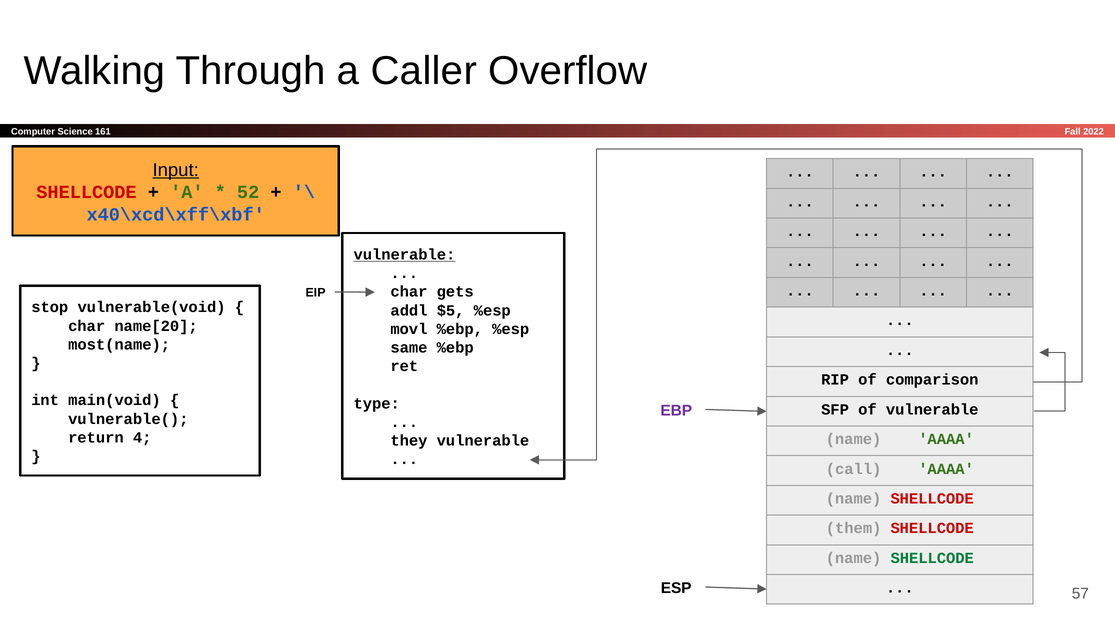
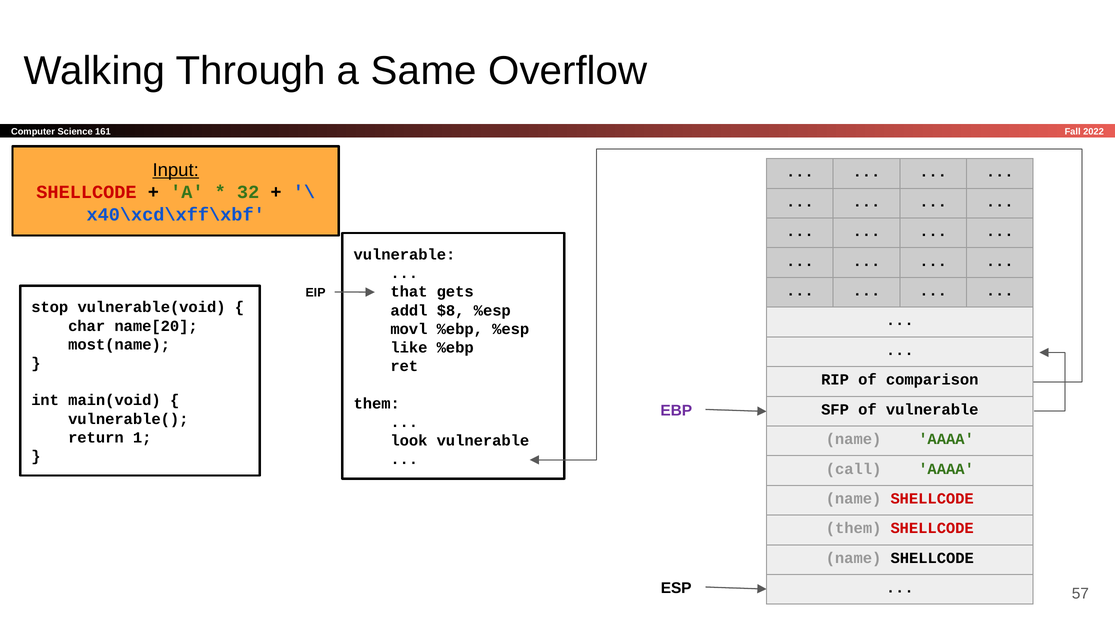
Caller: Caller -> Same
52: 52 -> 32
vulnerable at (404, 255) underline: present -> none
char at (409, 292): char -> that
$5: $5 -> $8
same: same -> like
type at (377, 404): type -> them
4: 4 -> 1
they: they -> look
SHELLCODE at (932, 558) colour: green -> black
